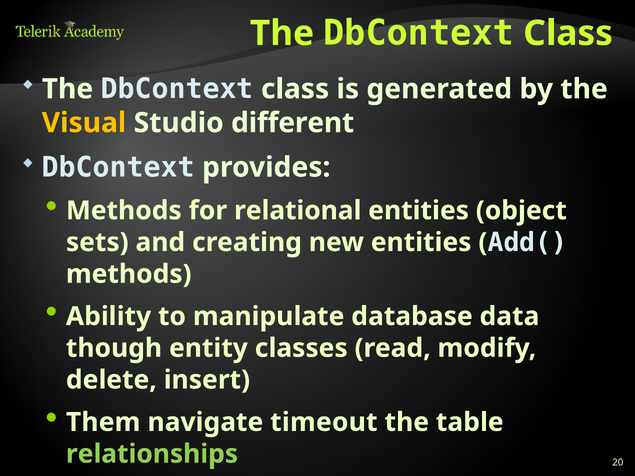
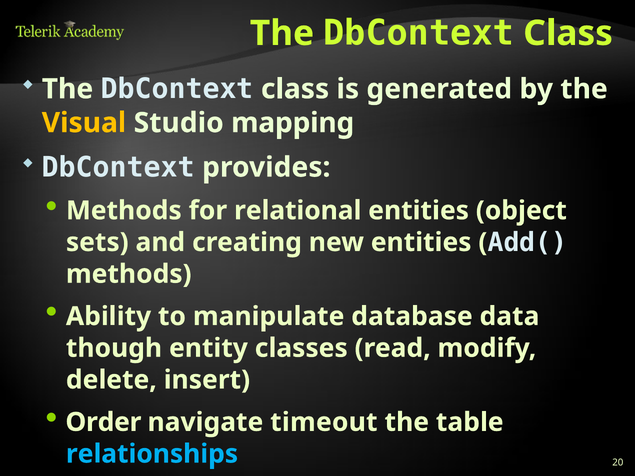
different: different -> mapping
Them: Them -> Order
relationships colour: light green -> light blue
